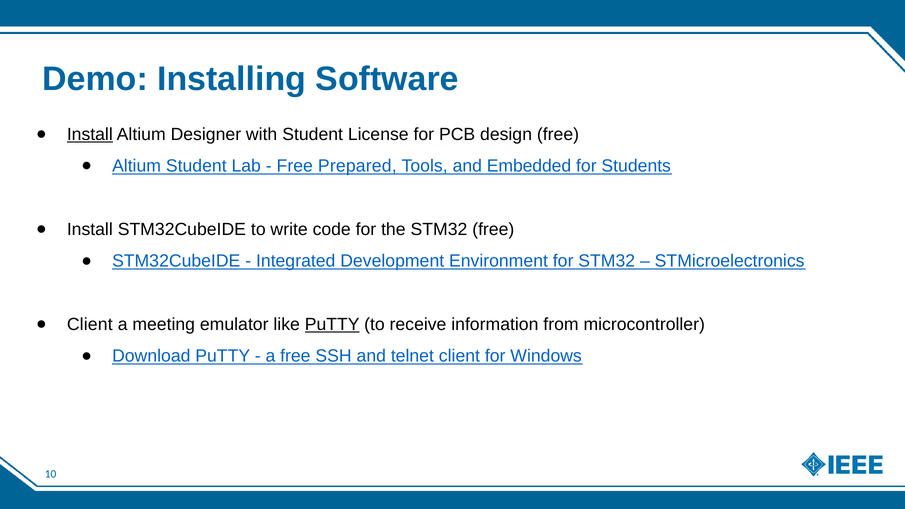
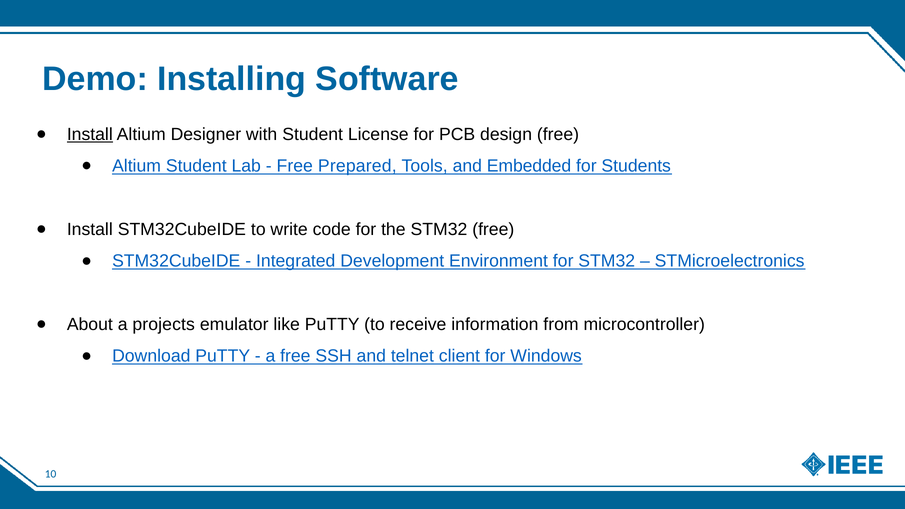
Client at (90, 325): Client -> About
meeting: meeting -> projects
PuTTY at (332, 325) underline: present -> none
